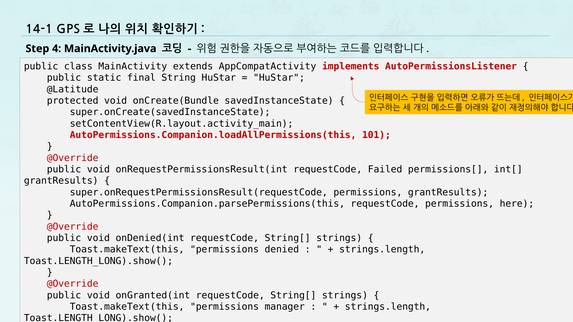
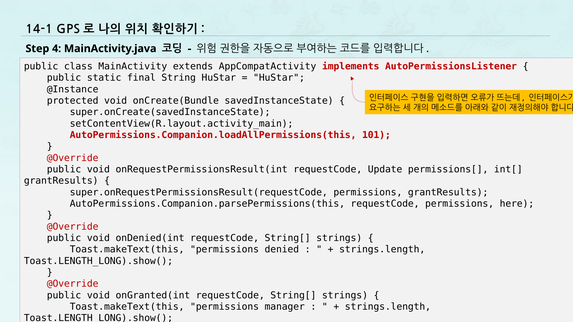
@Latitude: @Latitude -> @Instance
Failed: Failed -> Update
